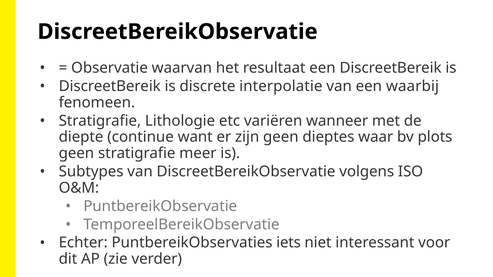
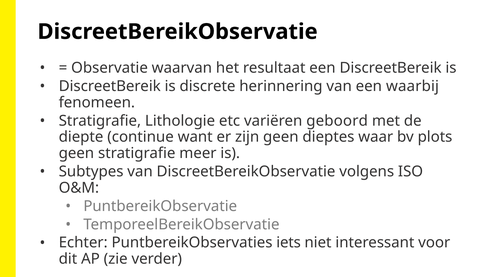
interpolatie: interpolatie -> herinnering
wanneer: wanneer -> geboord
